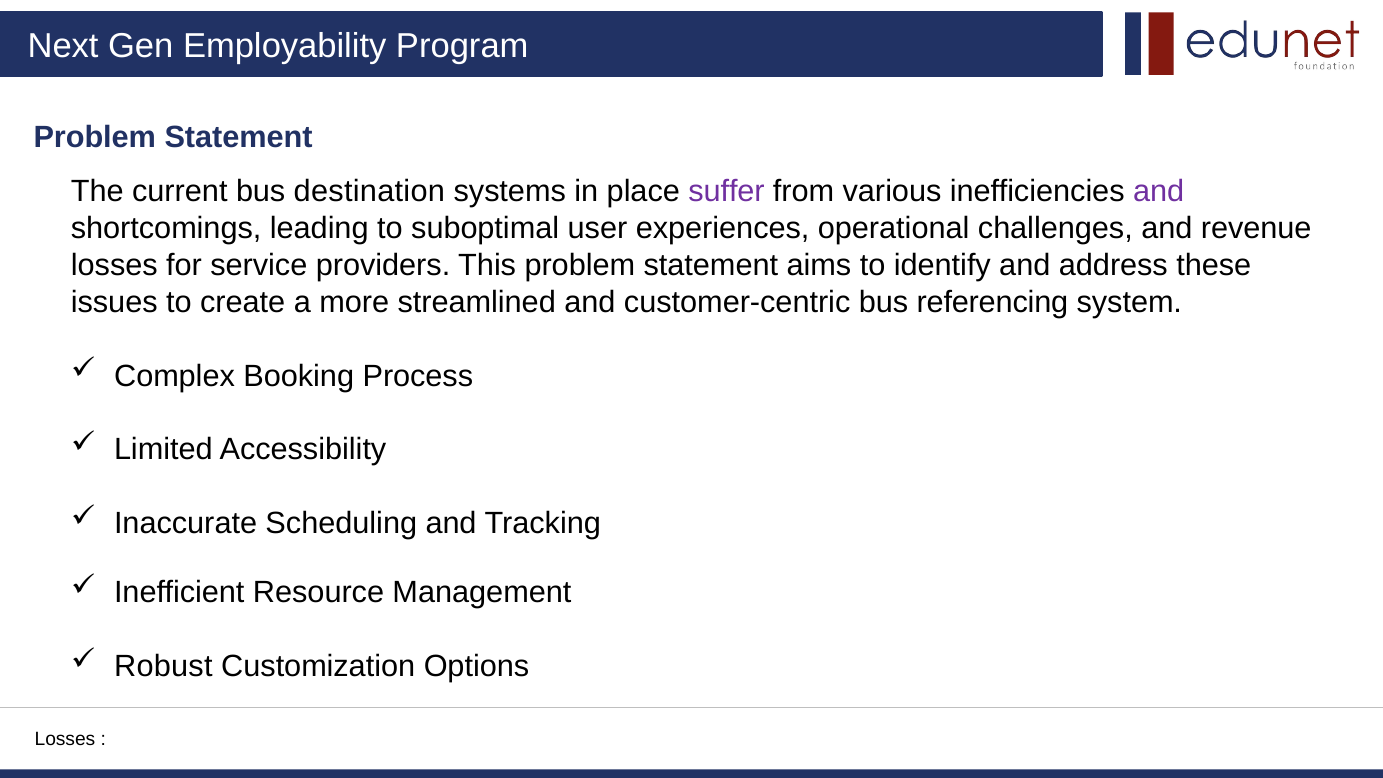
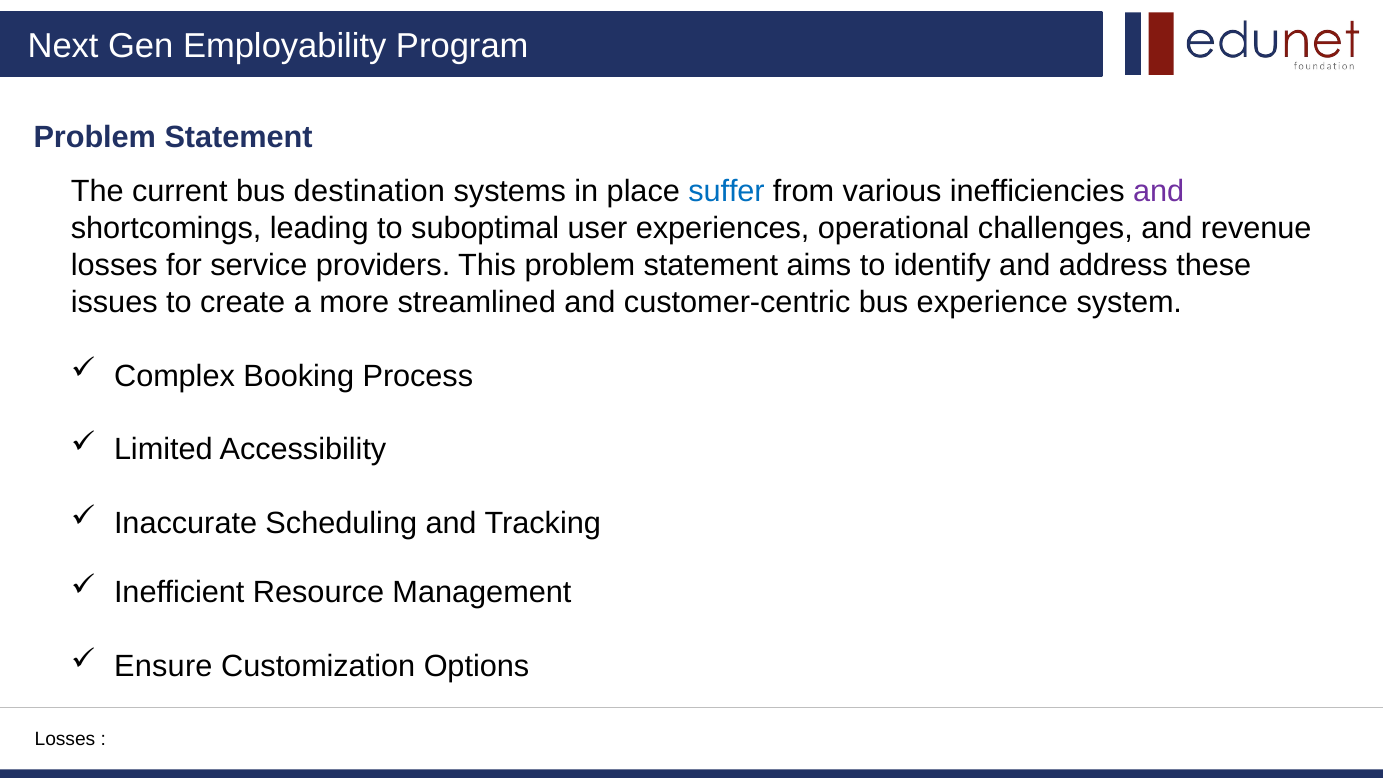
suffer colour: purple -> blue
referencing: referencing -> experience
Robust: Robust -> Ensure
